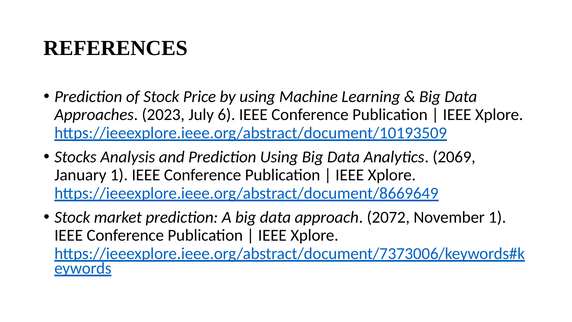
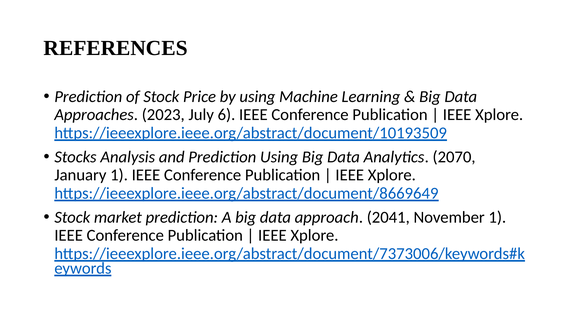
2069: 2069 -> 2070
2072: 2072 -> 2041
